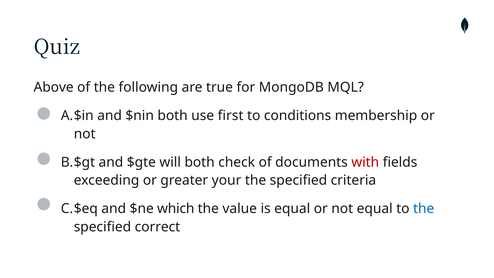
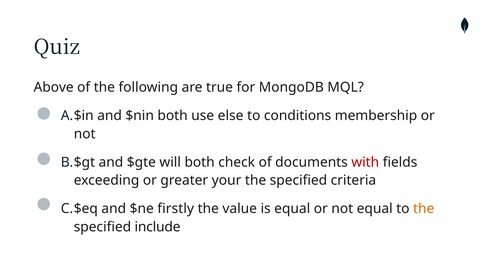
first: first -> else
which: which -> firstly
the at (424, 209) colour: blue -> orange
correct: correct -> include
